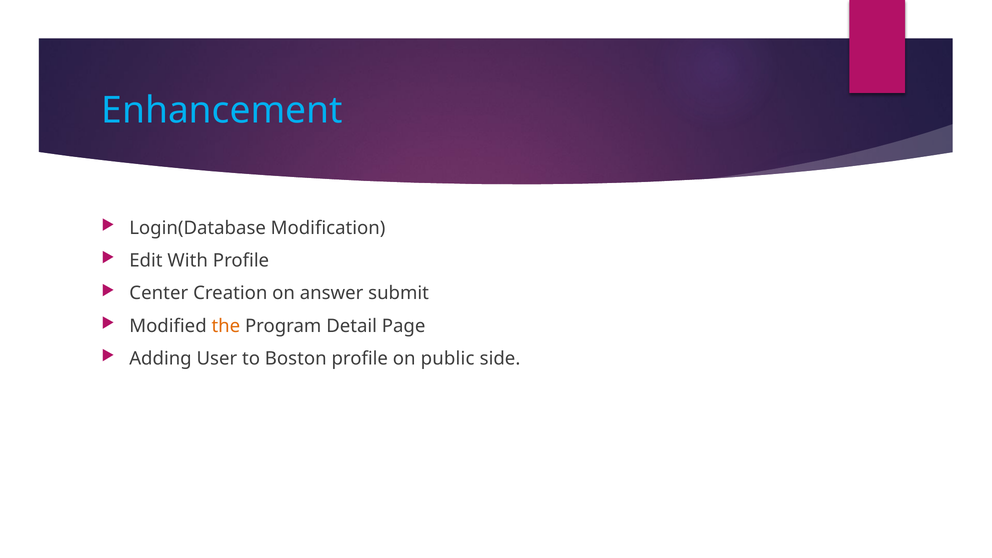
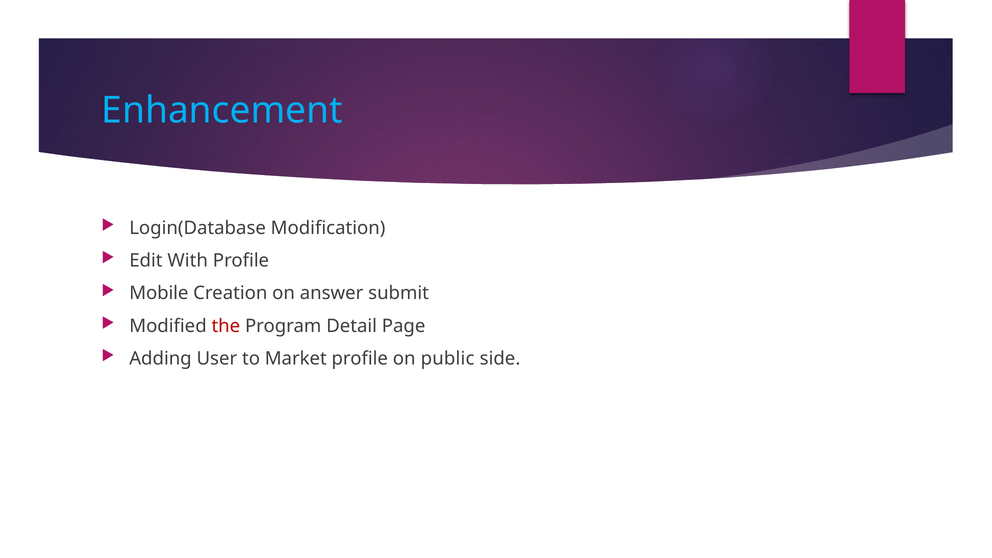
Center: Center -> Mobile
the colour: orange -> red
Boston: Boston -> Market
